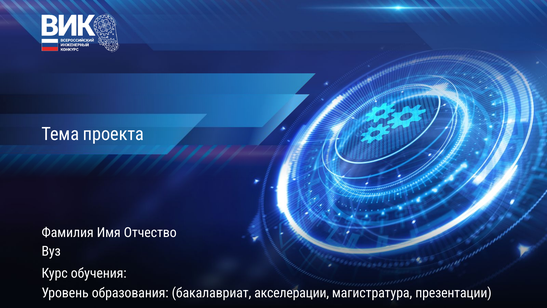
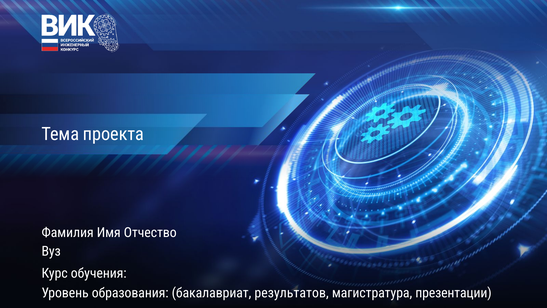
акселерации: акселерации -> результатов
